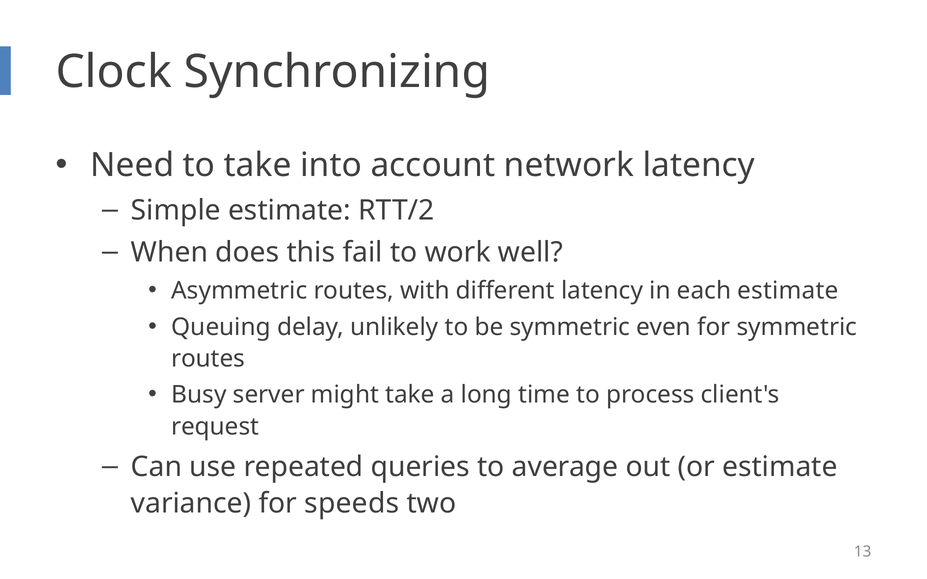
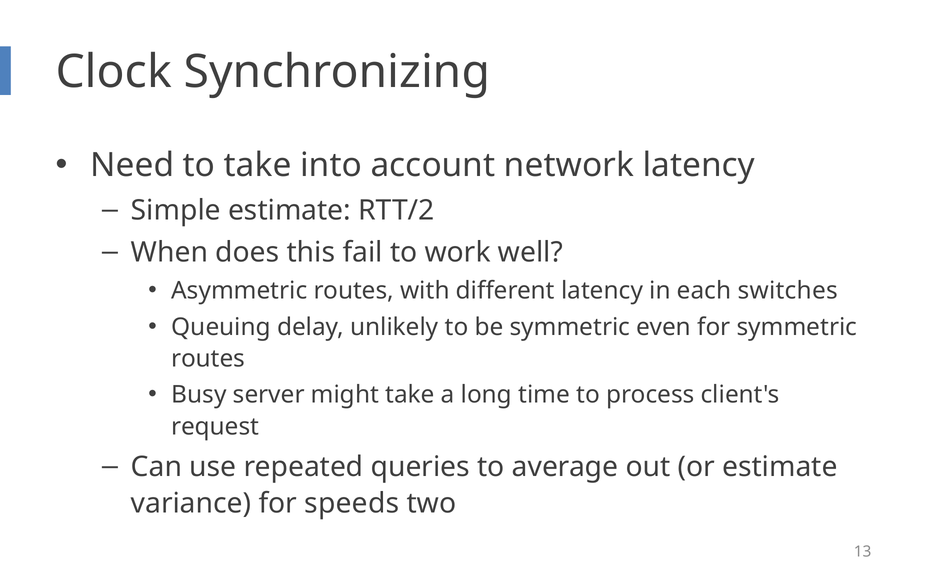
each estimate: estimate -> switches
